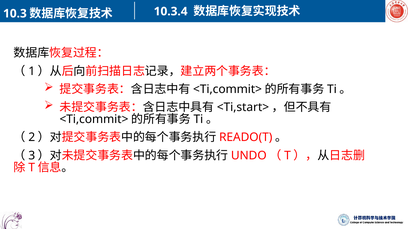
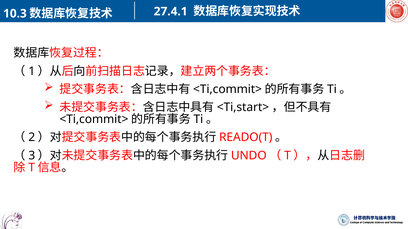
10.3.4: 10.3.4 -> 27.4.1
